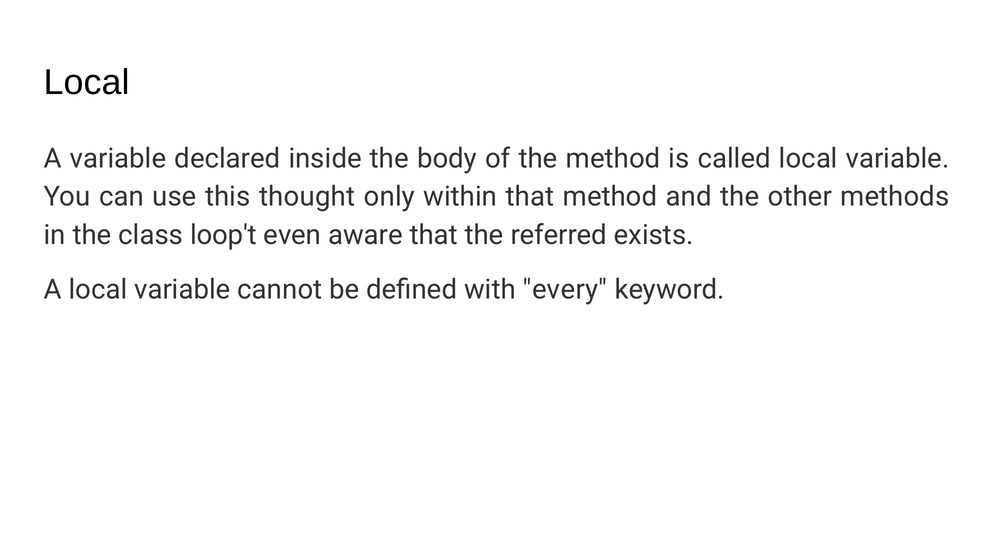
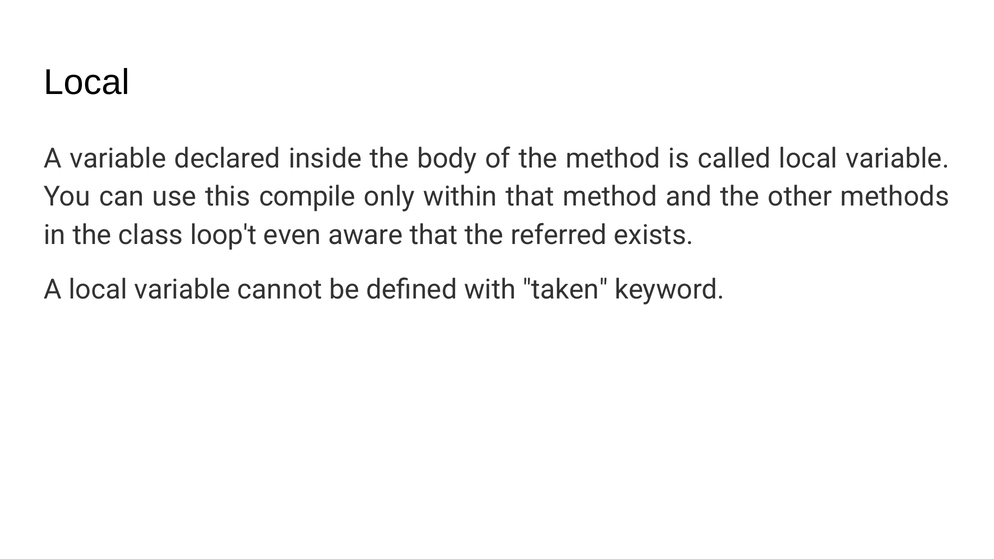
thought: thought -> compile
every: every -> taken
